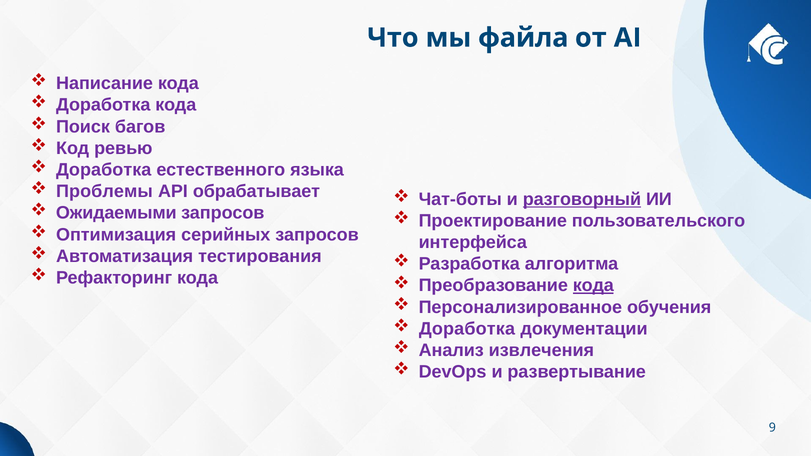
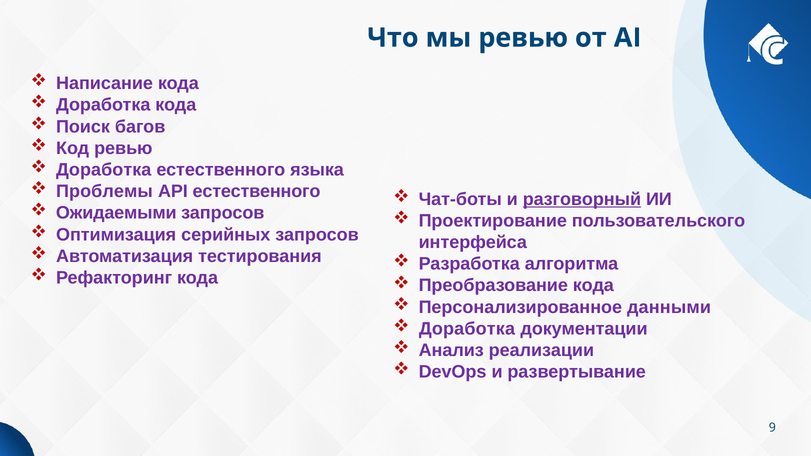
мы файла: файла -> ревью
API обрабатывает: обрабатывает -> естественного
кода at (593, 286) underline: present -> none
обучения: обучения -> данными
извлечения: извлечения -> реализации
